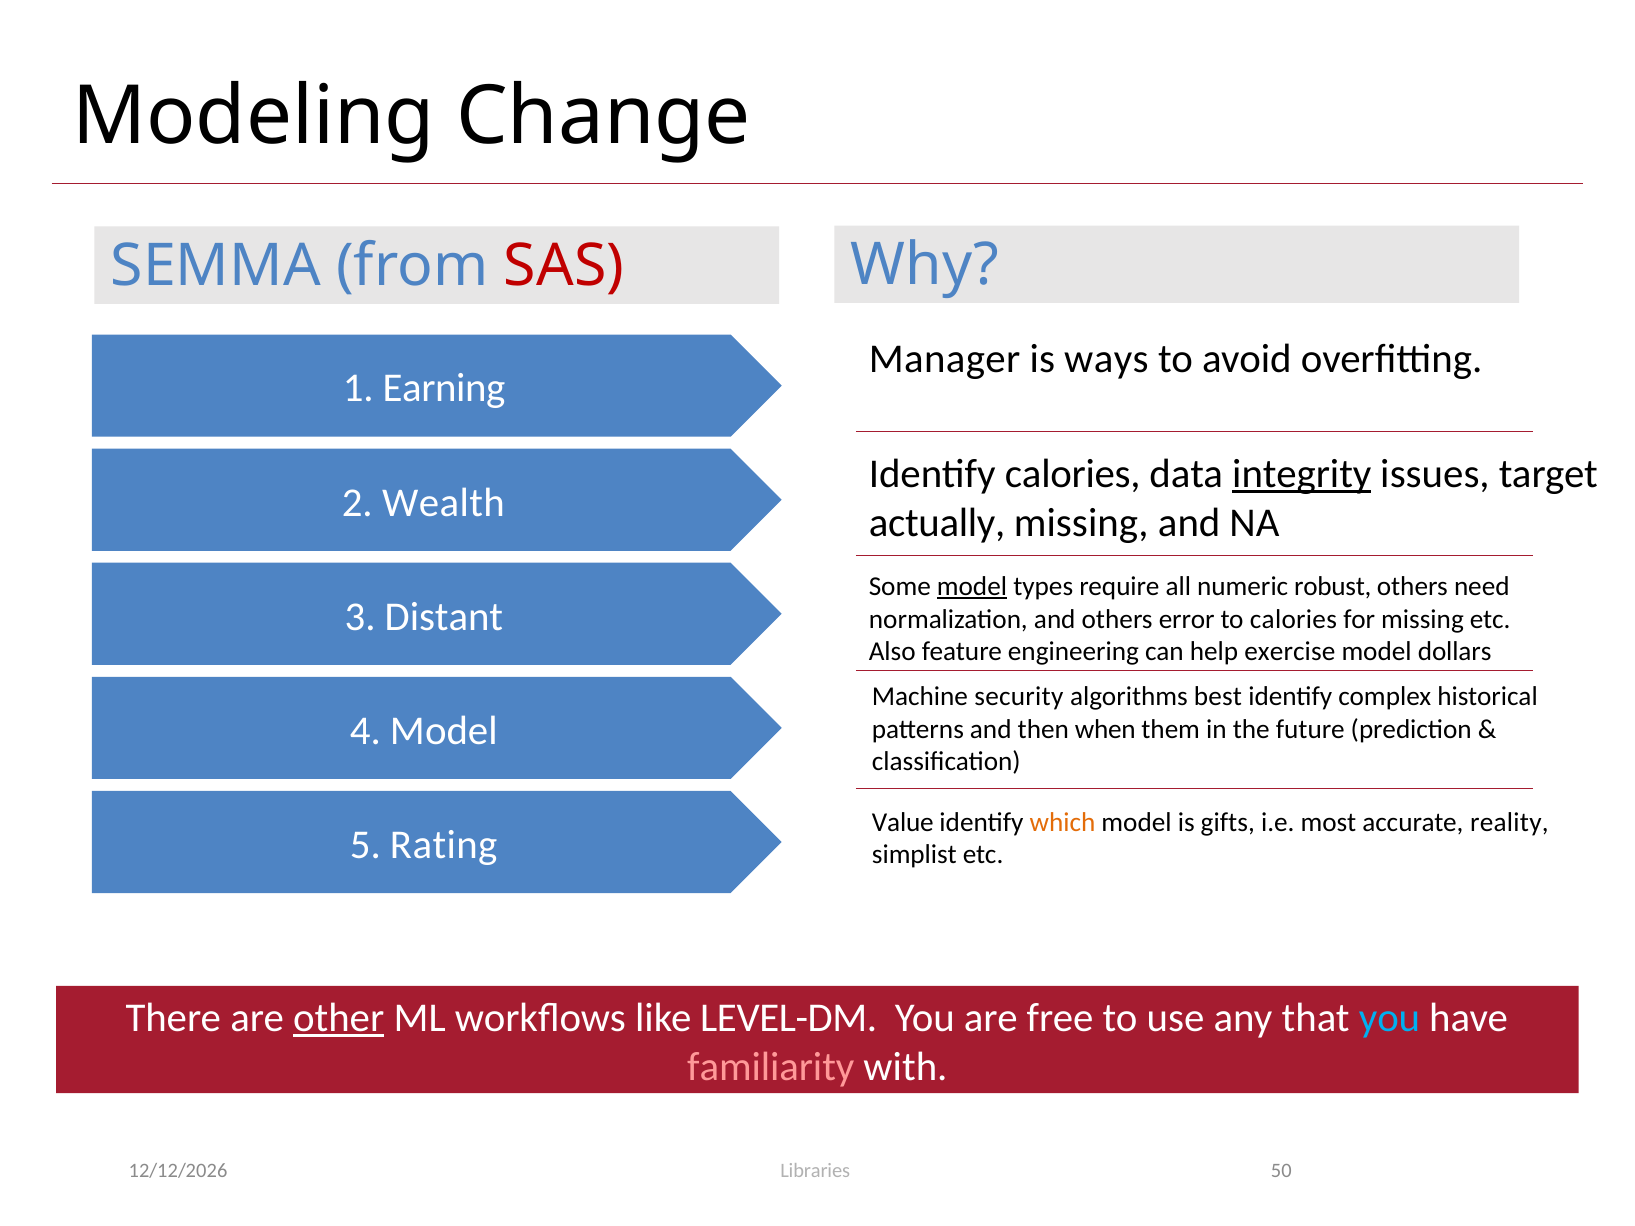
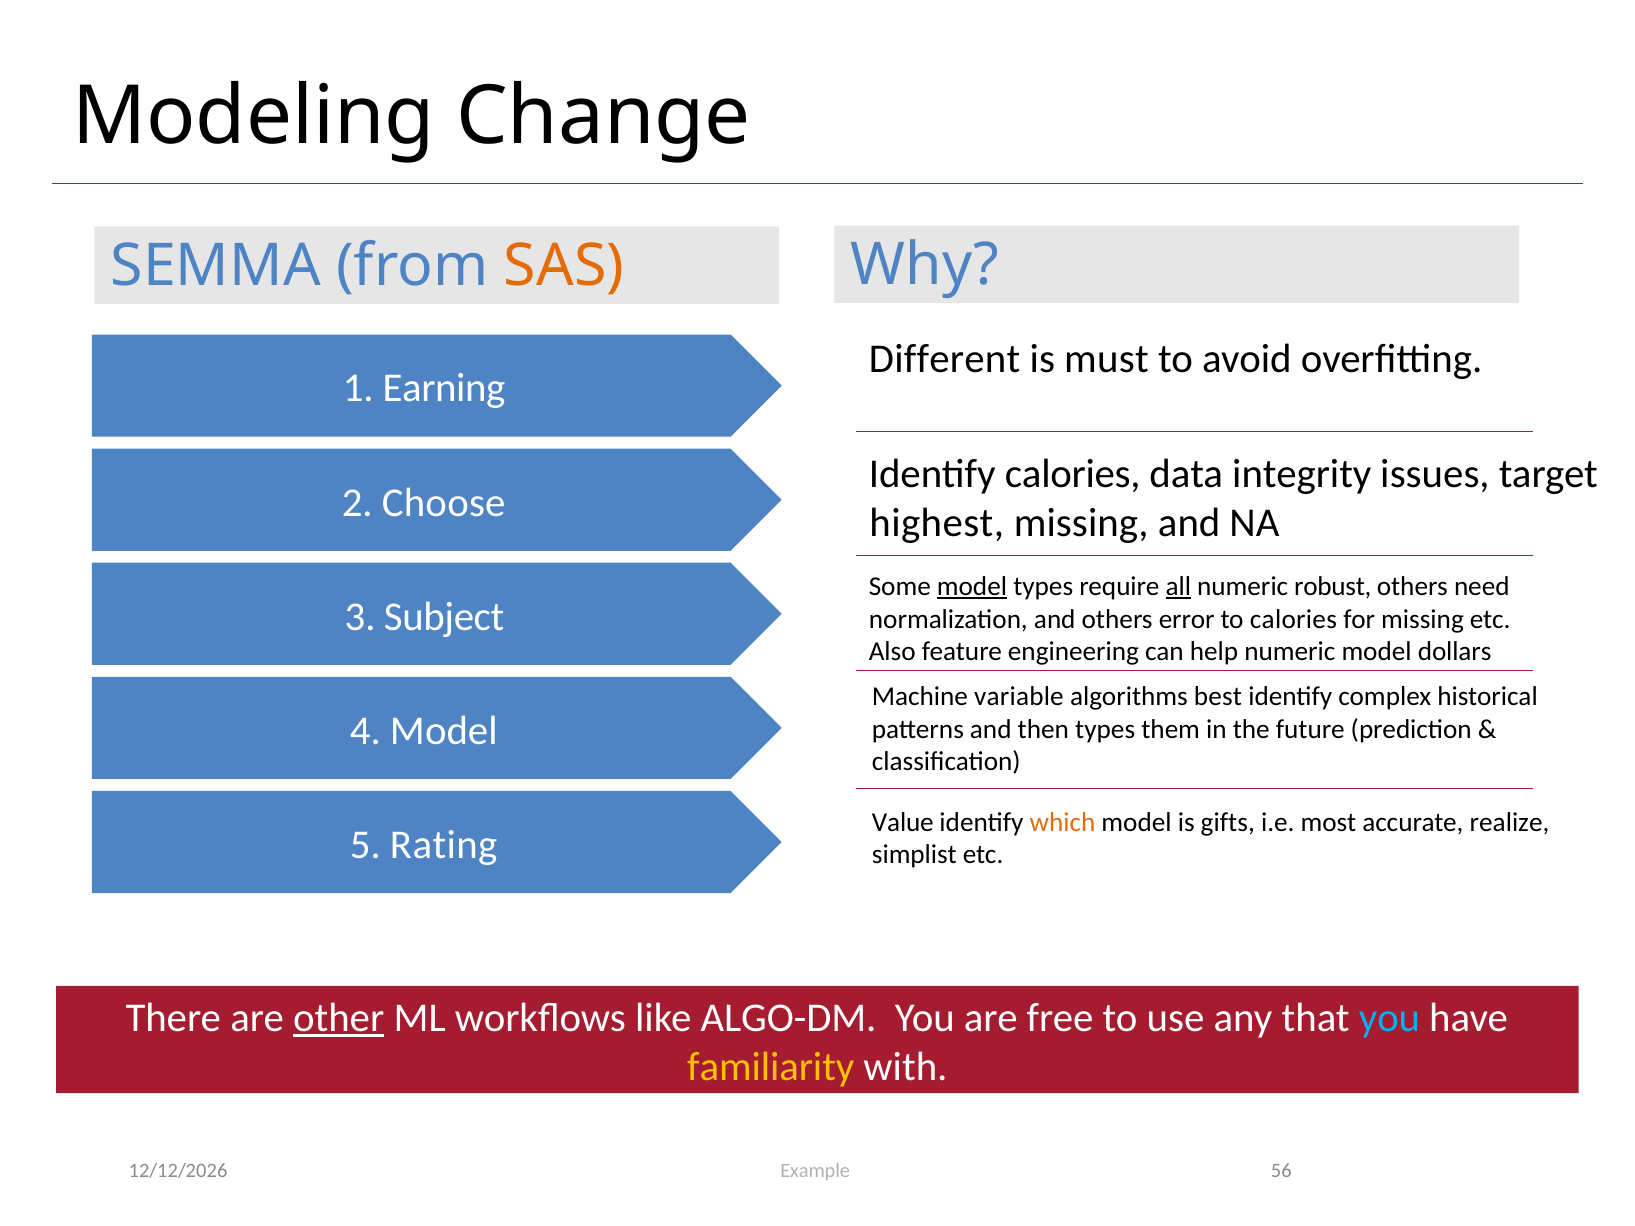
SAS colour: red -> orange
Manager: Manager -> Different
ways: ways -> must
integrity underline: present -> none
Wealth: Wealth -> Choose
actually: actually -> highest
all underline: none -> present
Distant: Distant -> Subject
help exercise: exercise -> numeric
security: security -> variable
then when: when -> types
reality: reality -> realize
LEVEL-DM: LEVEL-DM -> ALGO-DM
familiarity colour: pink -> yellow
50: 50 -> 56
Libraries: Libraries -> Example
